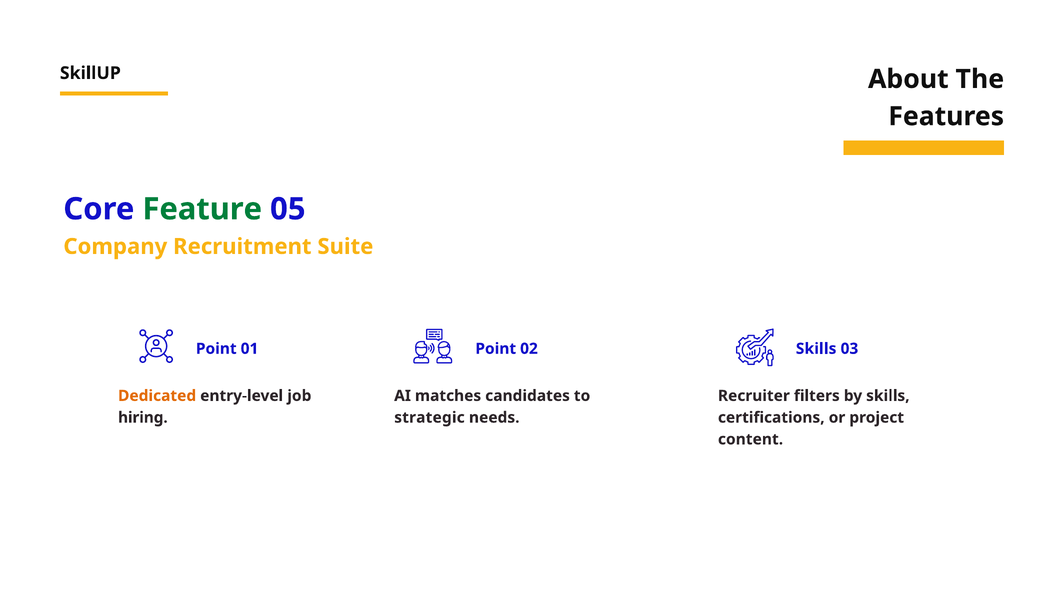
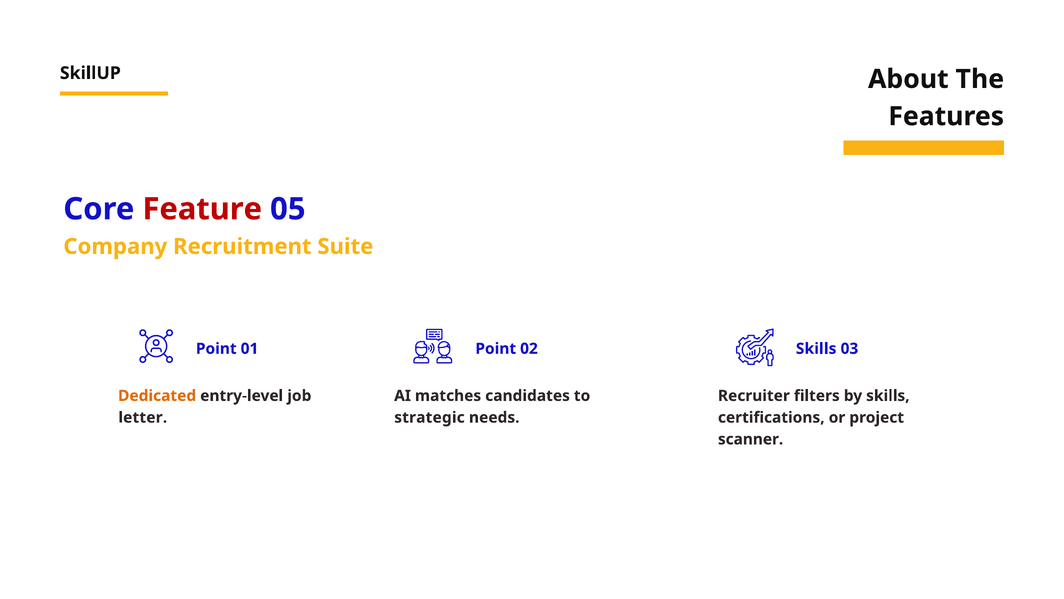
Feature colour: green -> red
hiring: hiring -> letter
content: content -> scanner
